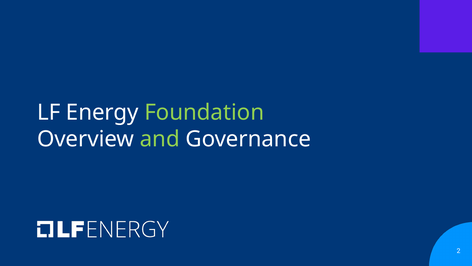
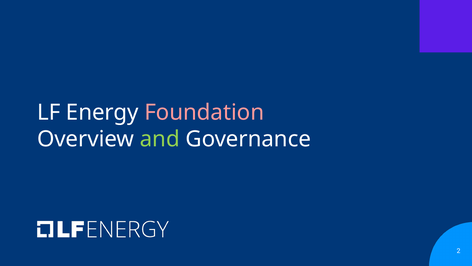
Foundation colour: light green -> pink
